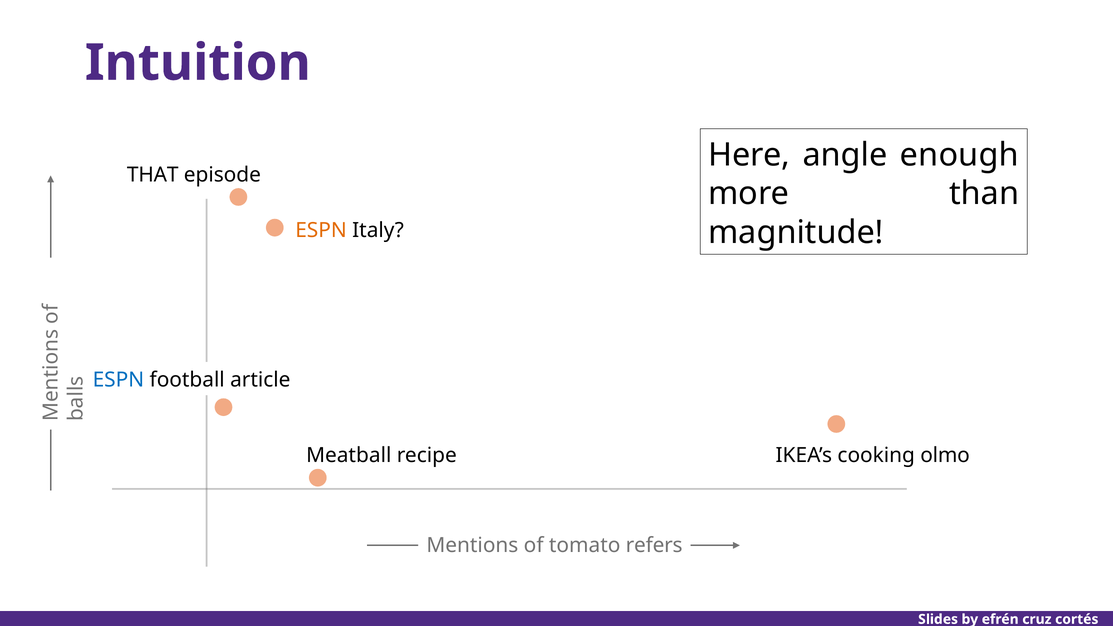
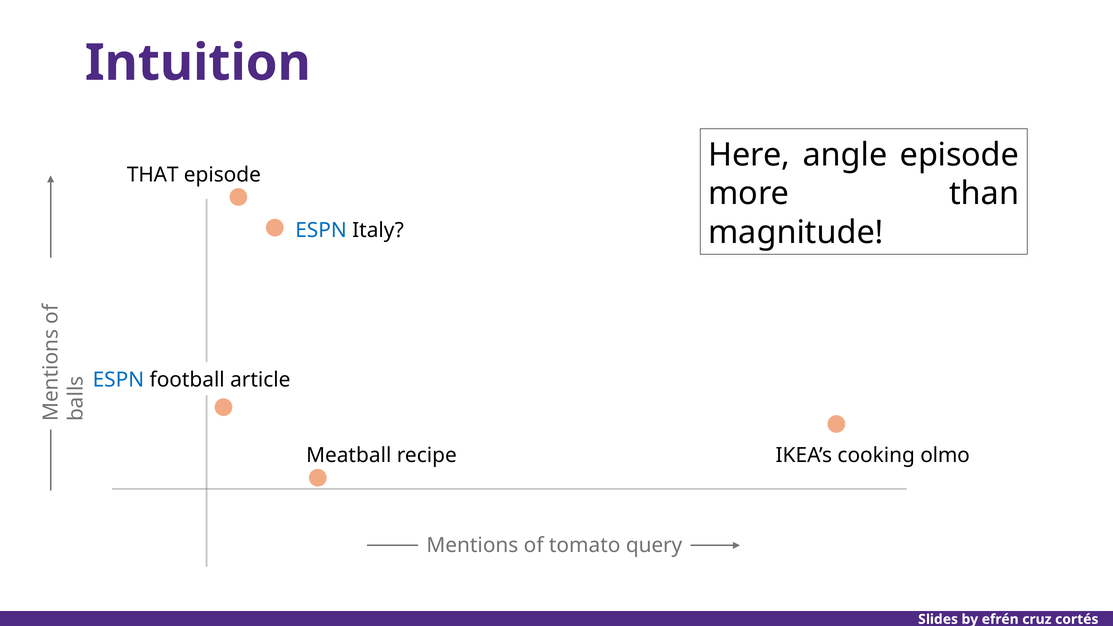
angle enough: enough -> episode
ESPN at (321, 231) colour: orange -> blue
refers: refers -> query
